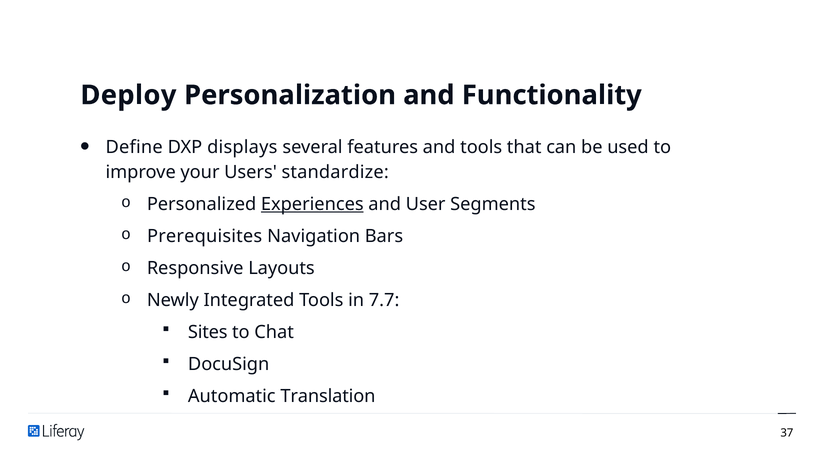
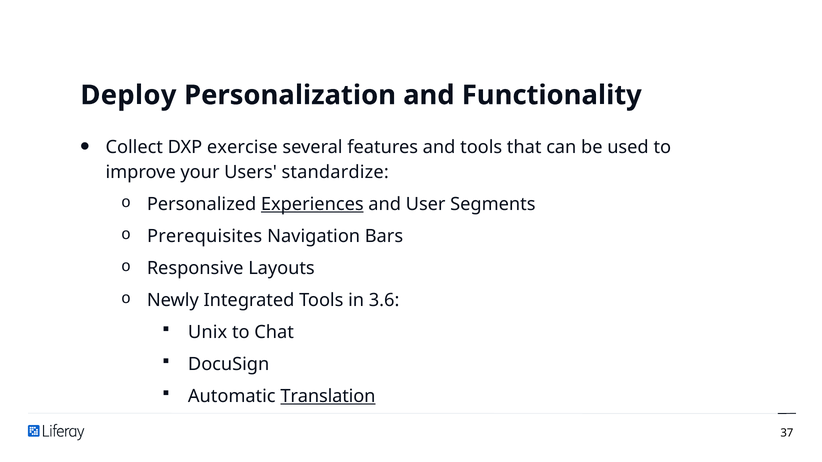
Define: Define -> Collect
displays: displays -> exercise
7.7: 7.7 -> 3.6
Sites: Sites -> Unix
Translation underline: none -> present
